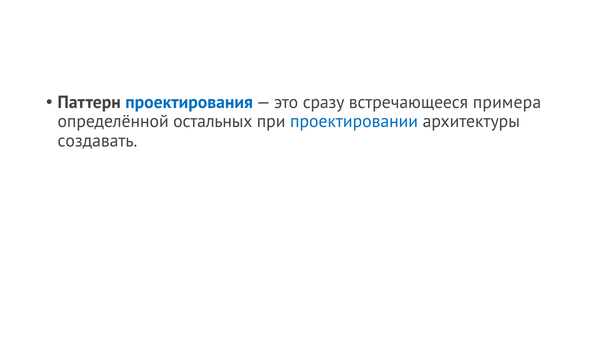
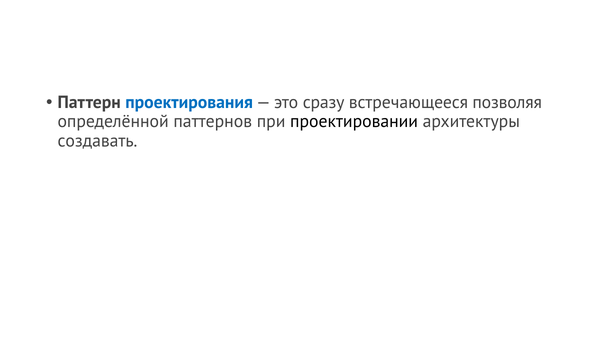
примера: примера -> позволяя
остальных: остальных -> паттернов
проектировании colour: blue -> black
